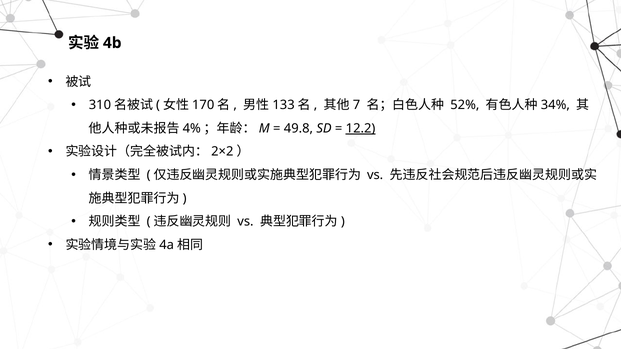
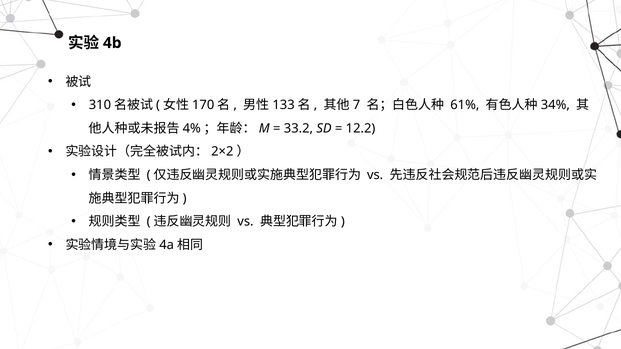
52%: 52% -> 61%
49.8: 49.8 -> 33.2
12.2 underline: present -> none
